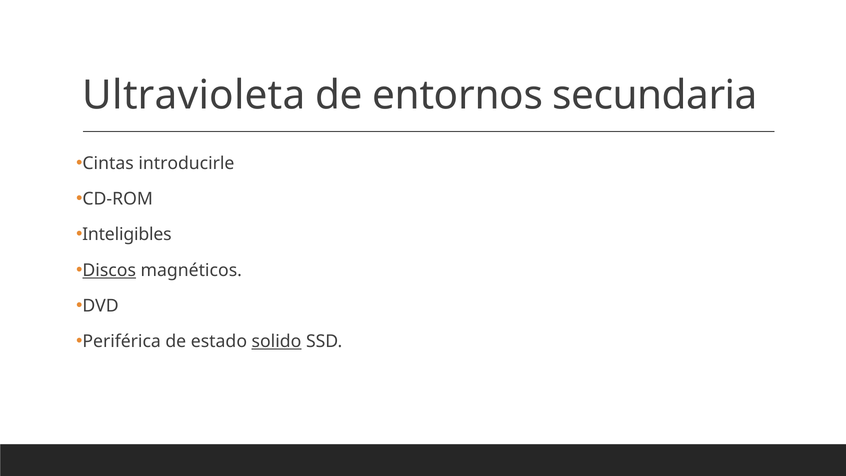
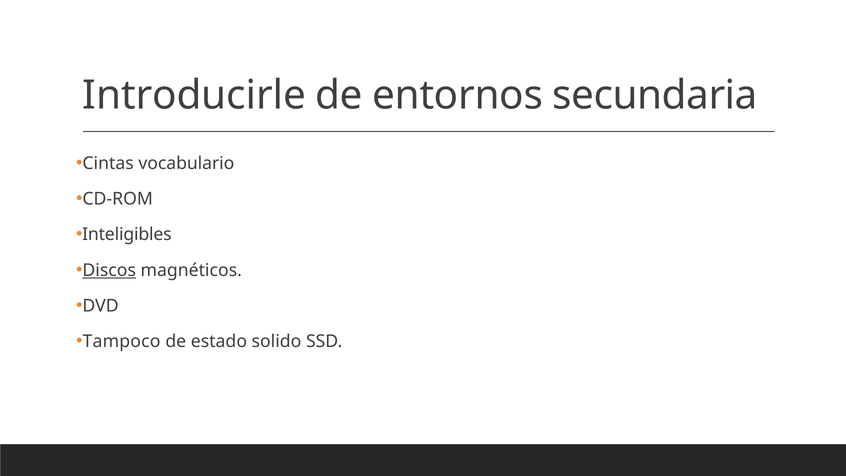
Ultravioleta: Ultravioleta -> Introducirle
introducirle: introducirle -> vocabulario
Periférica: Periférica -> Tampoco
solido underline: present -> none
